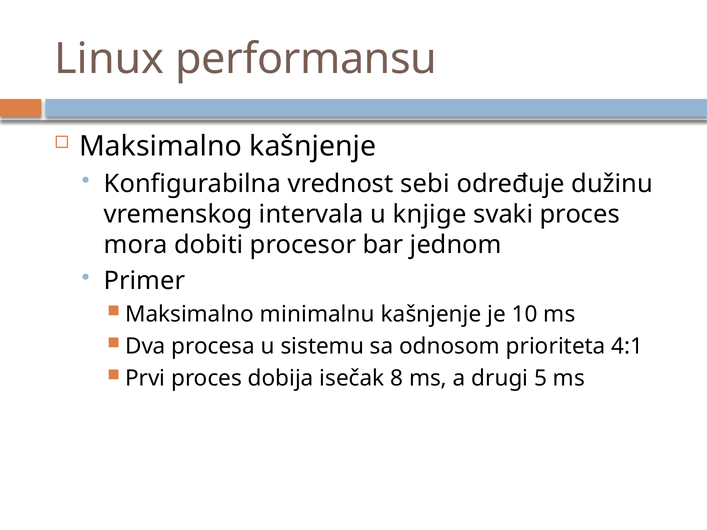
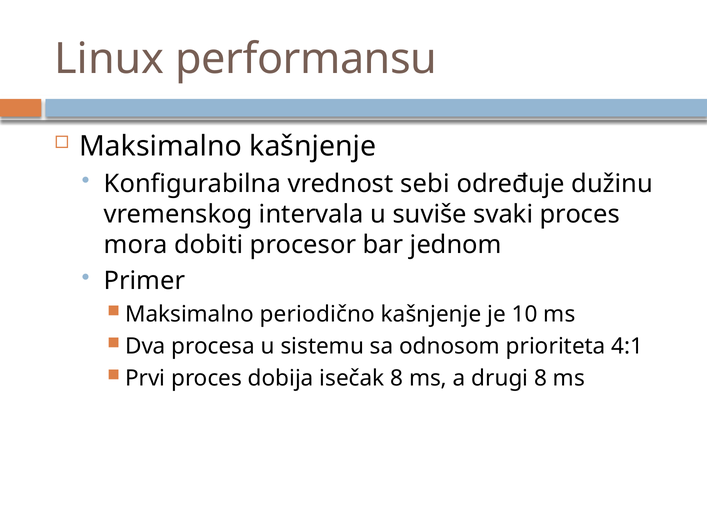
knjige: knjige -> suviše
minimalnu: minimalnu -> periodično
drugi 5: 5 -> 8
